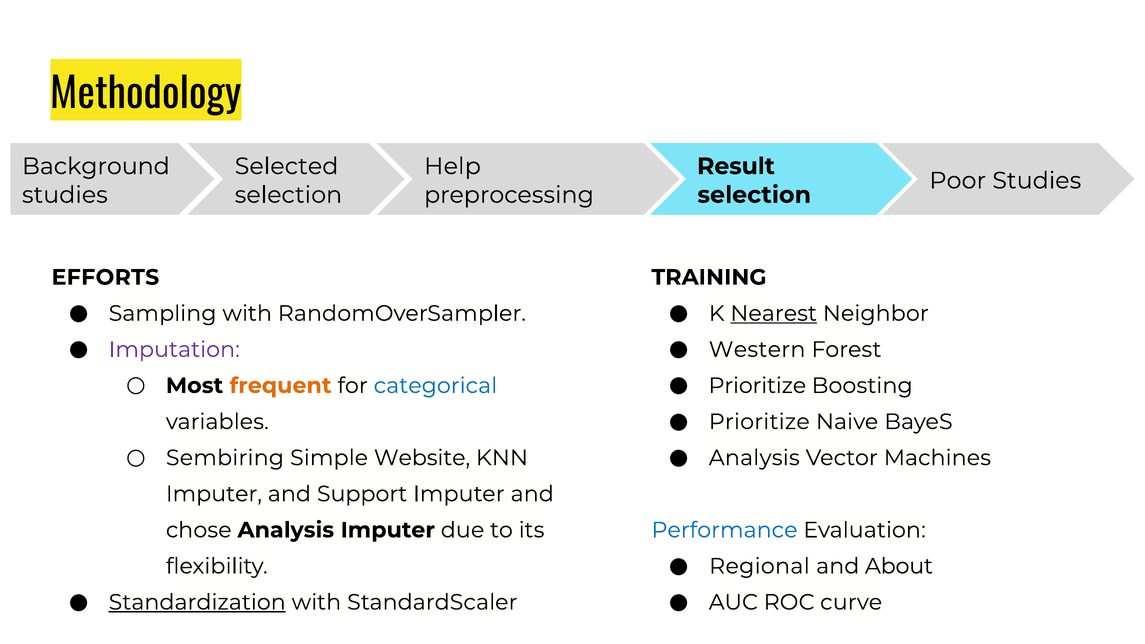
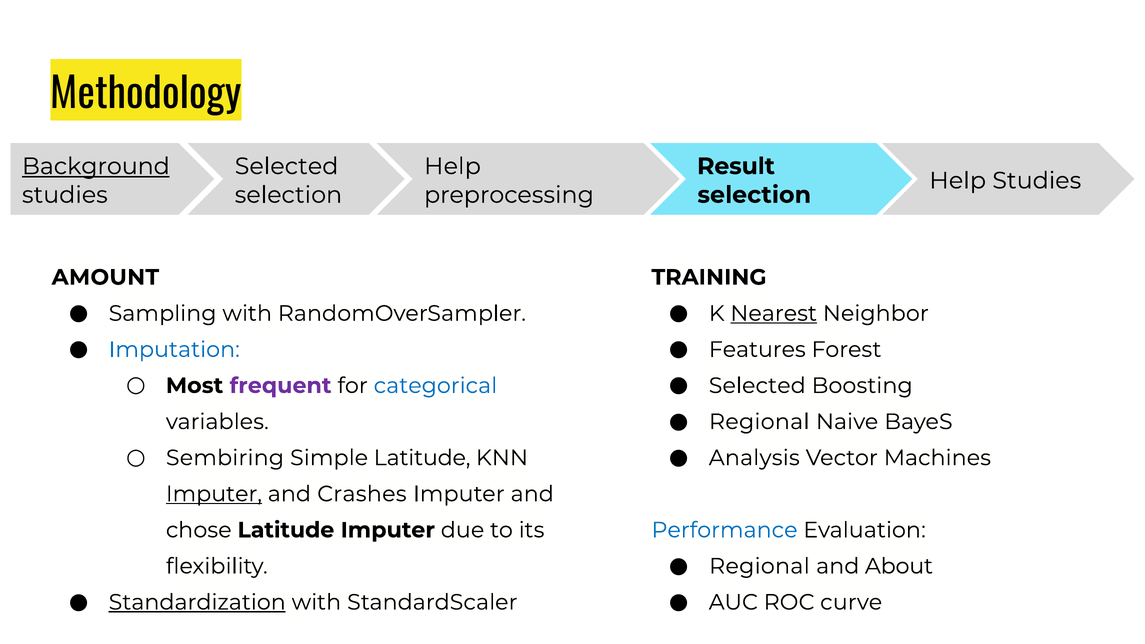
Background underline: none -> present
Poor at (958, 181): Poor -> Help
EFFORTS: EFFORTS -> AMOUNT
Imputation colour: purple -> blue
Western: Western -> Features
frequent colour: orange -> purple
Prioritize at (757, 386): Prioritize -> Selected
Prioritize at (759, 422): Prioritize -> Regional
Simple Website: Website -> Latitude
Imputer at (214, 494) underline: none -> present
Support: Support -> Crashes
chose Analysis: Analysis -> Latitude
